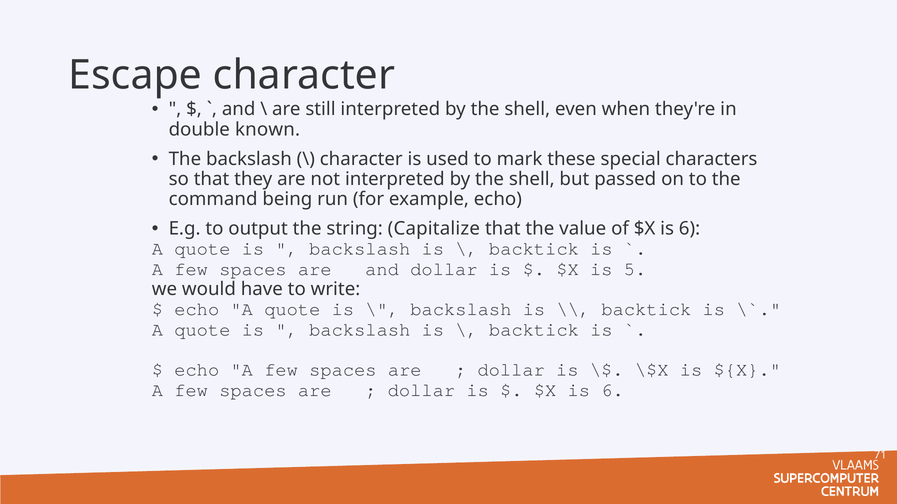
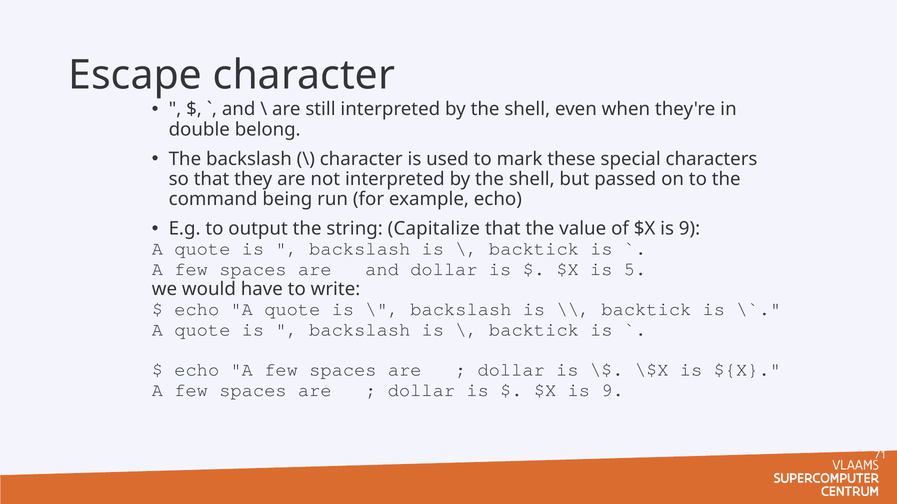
known: known -> belong
of $X is 6: 6 -> 9
6 at (613, 390): 6 -> 9
